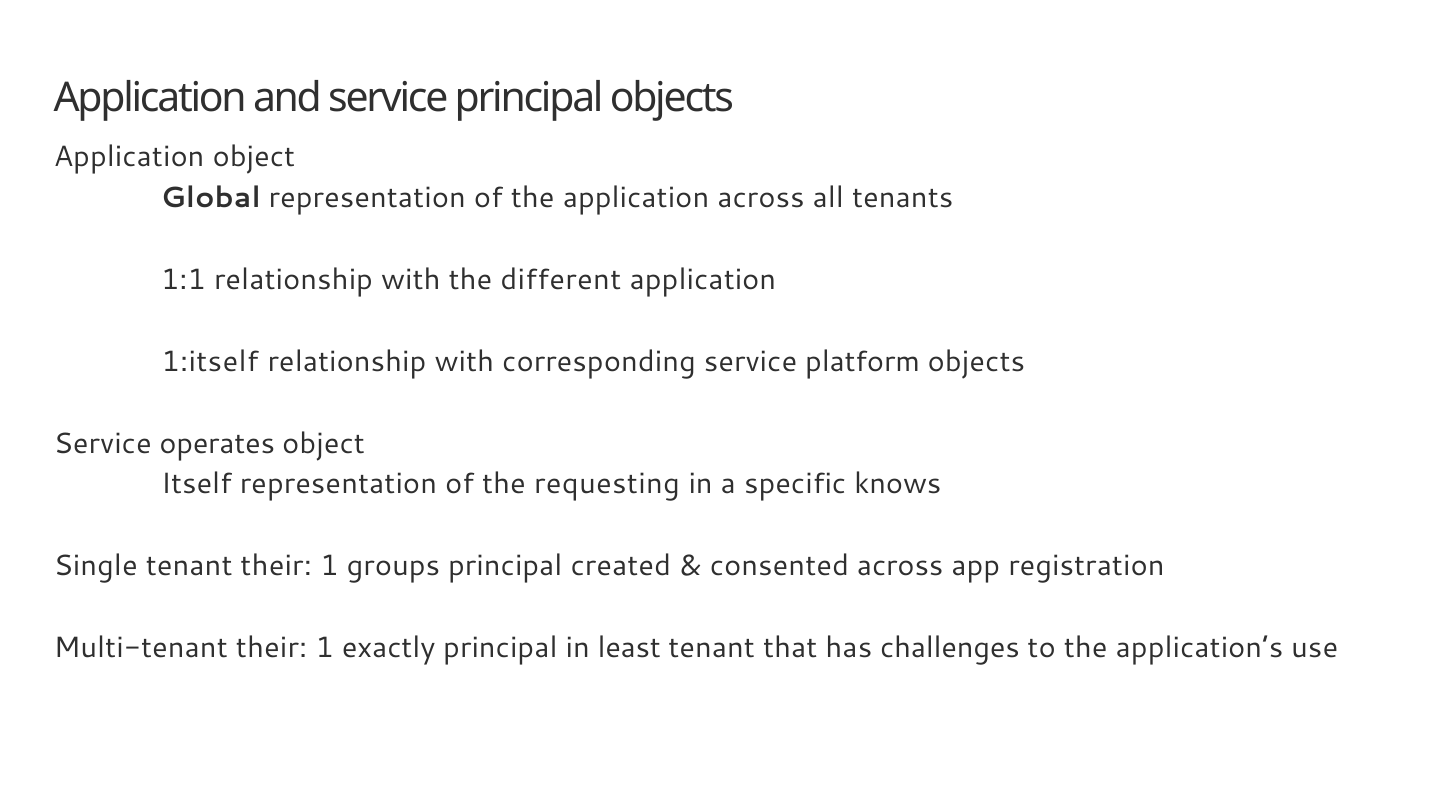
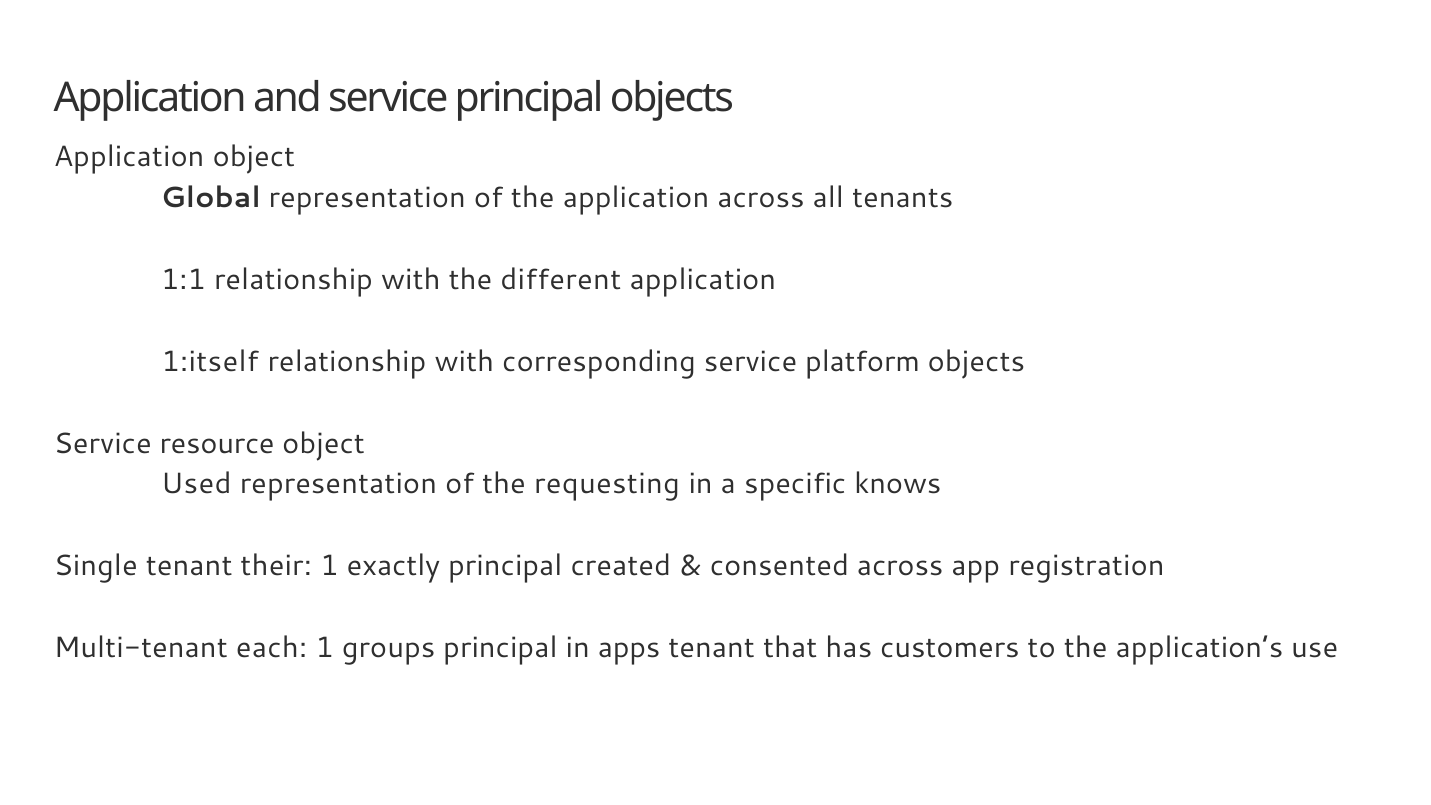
operates: operates -> resource
Itself: Itself -> Used
groups: groups -> exactly
Multi-tenant their: their -> each
exactly: exactly -> groups
least: least -> apps
challenges: challenges -> customers
